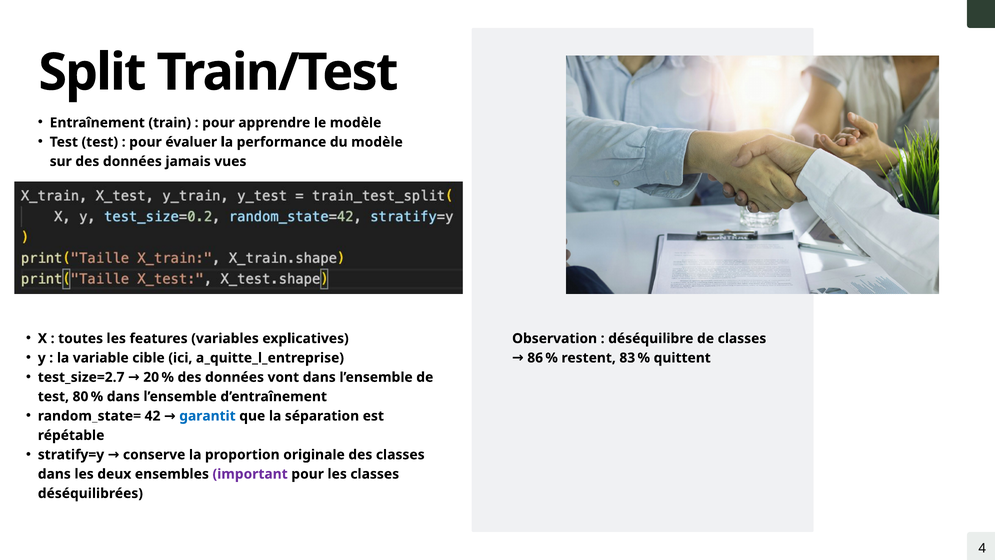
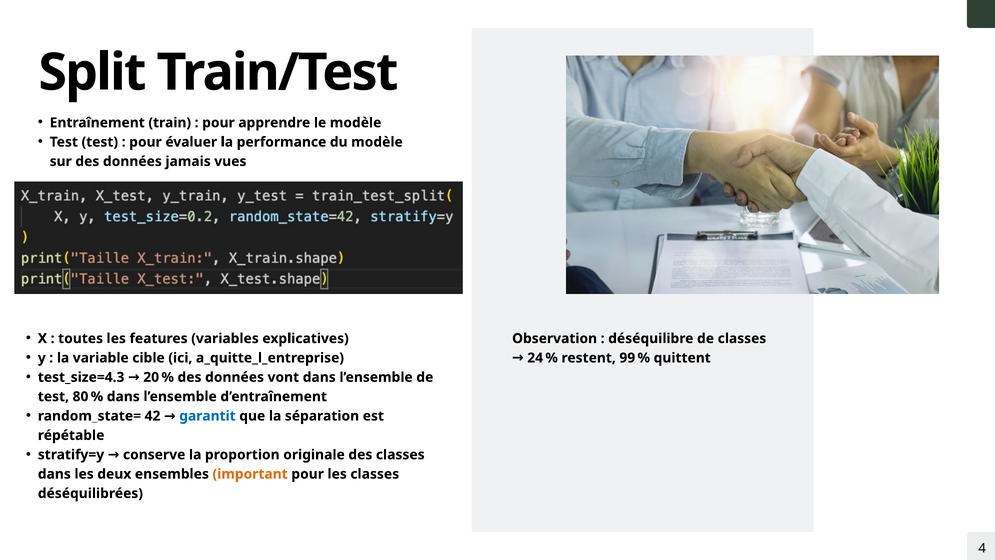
86: 86 -> 24
83: 83 -> 99
test_size=2.7: test_size=2.7 -> test_size=4.3
important colour: purple -> orange
